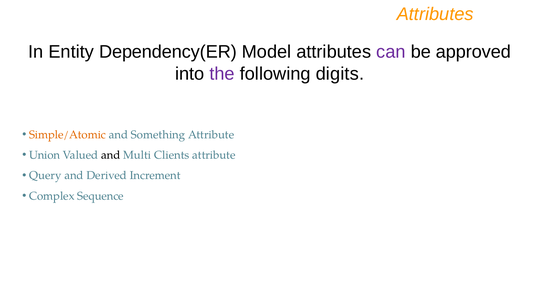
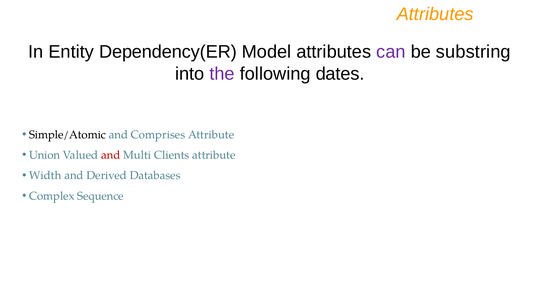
approved: approved -> substring
digits: digits -> dates
Simple/Atomic colour: orange -> black
Something: Something -> Comprises
and at (111, 155) colour: black -> red
Query: Query -> Width
Increment: Increment -> Databases
